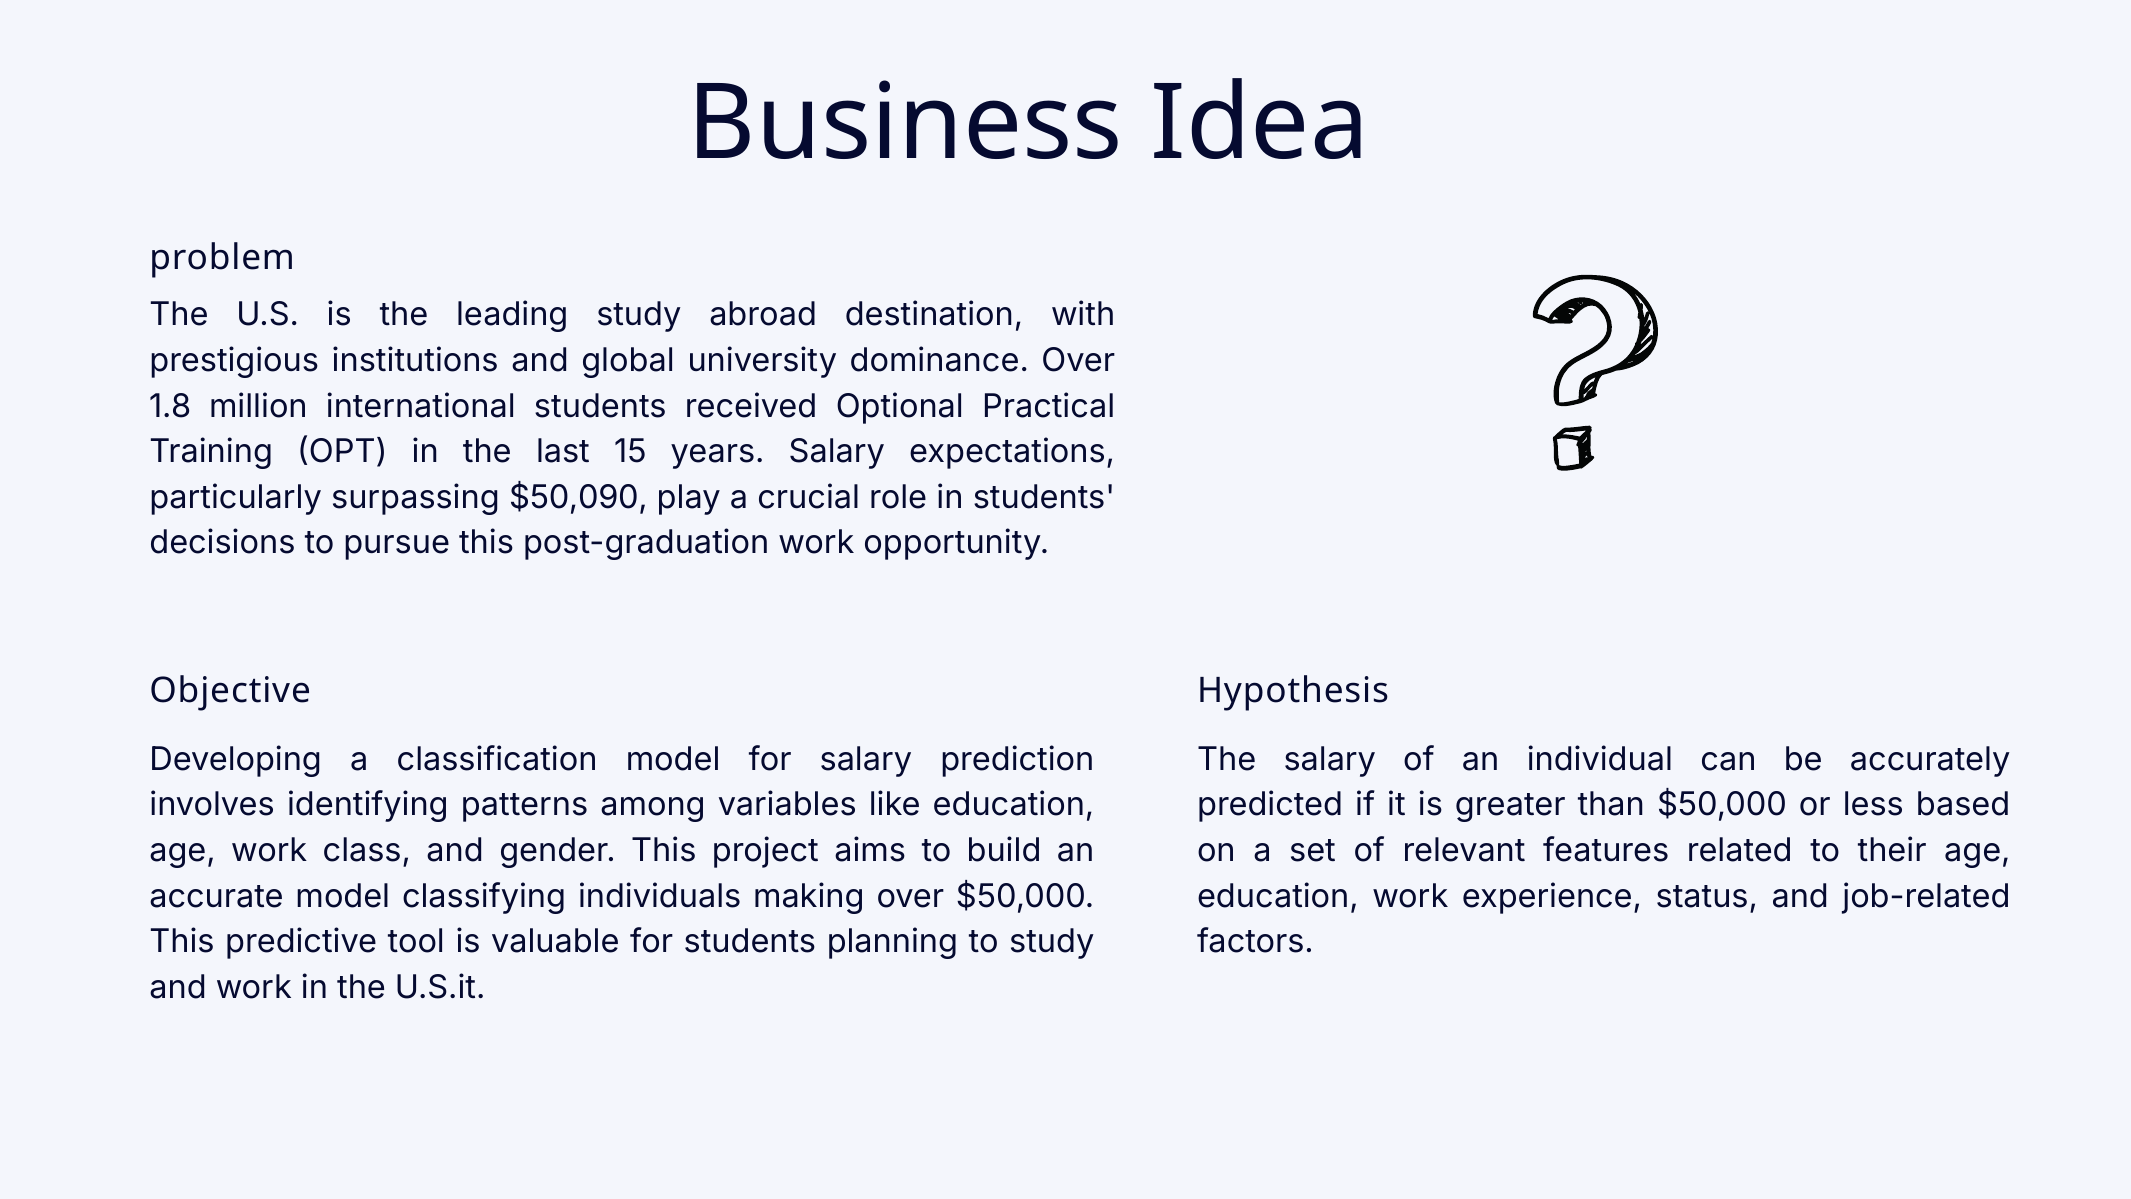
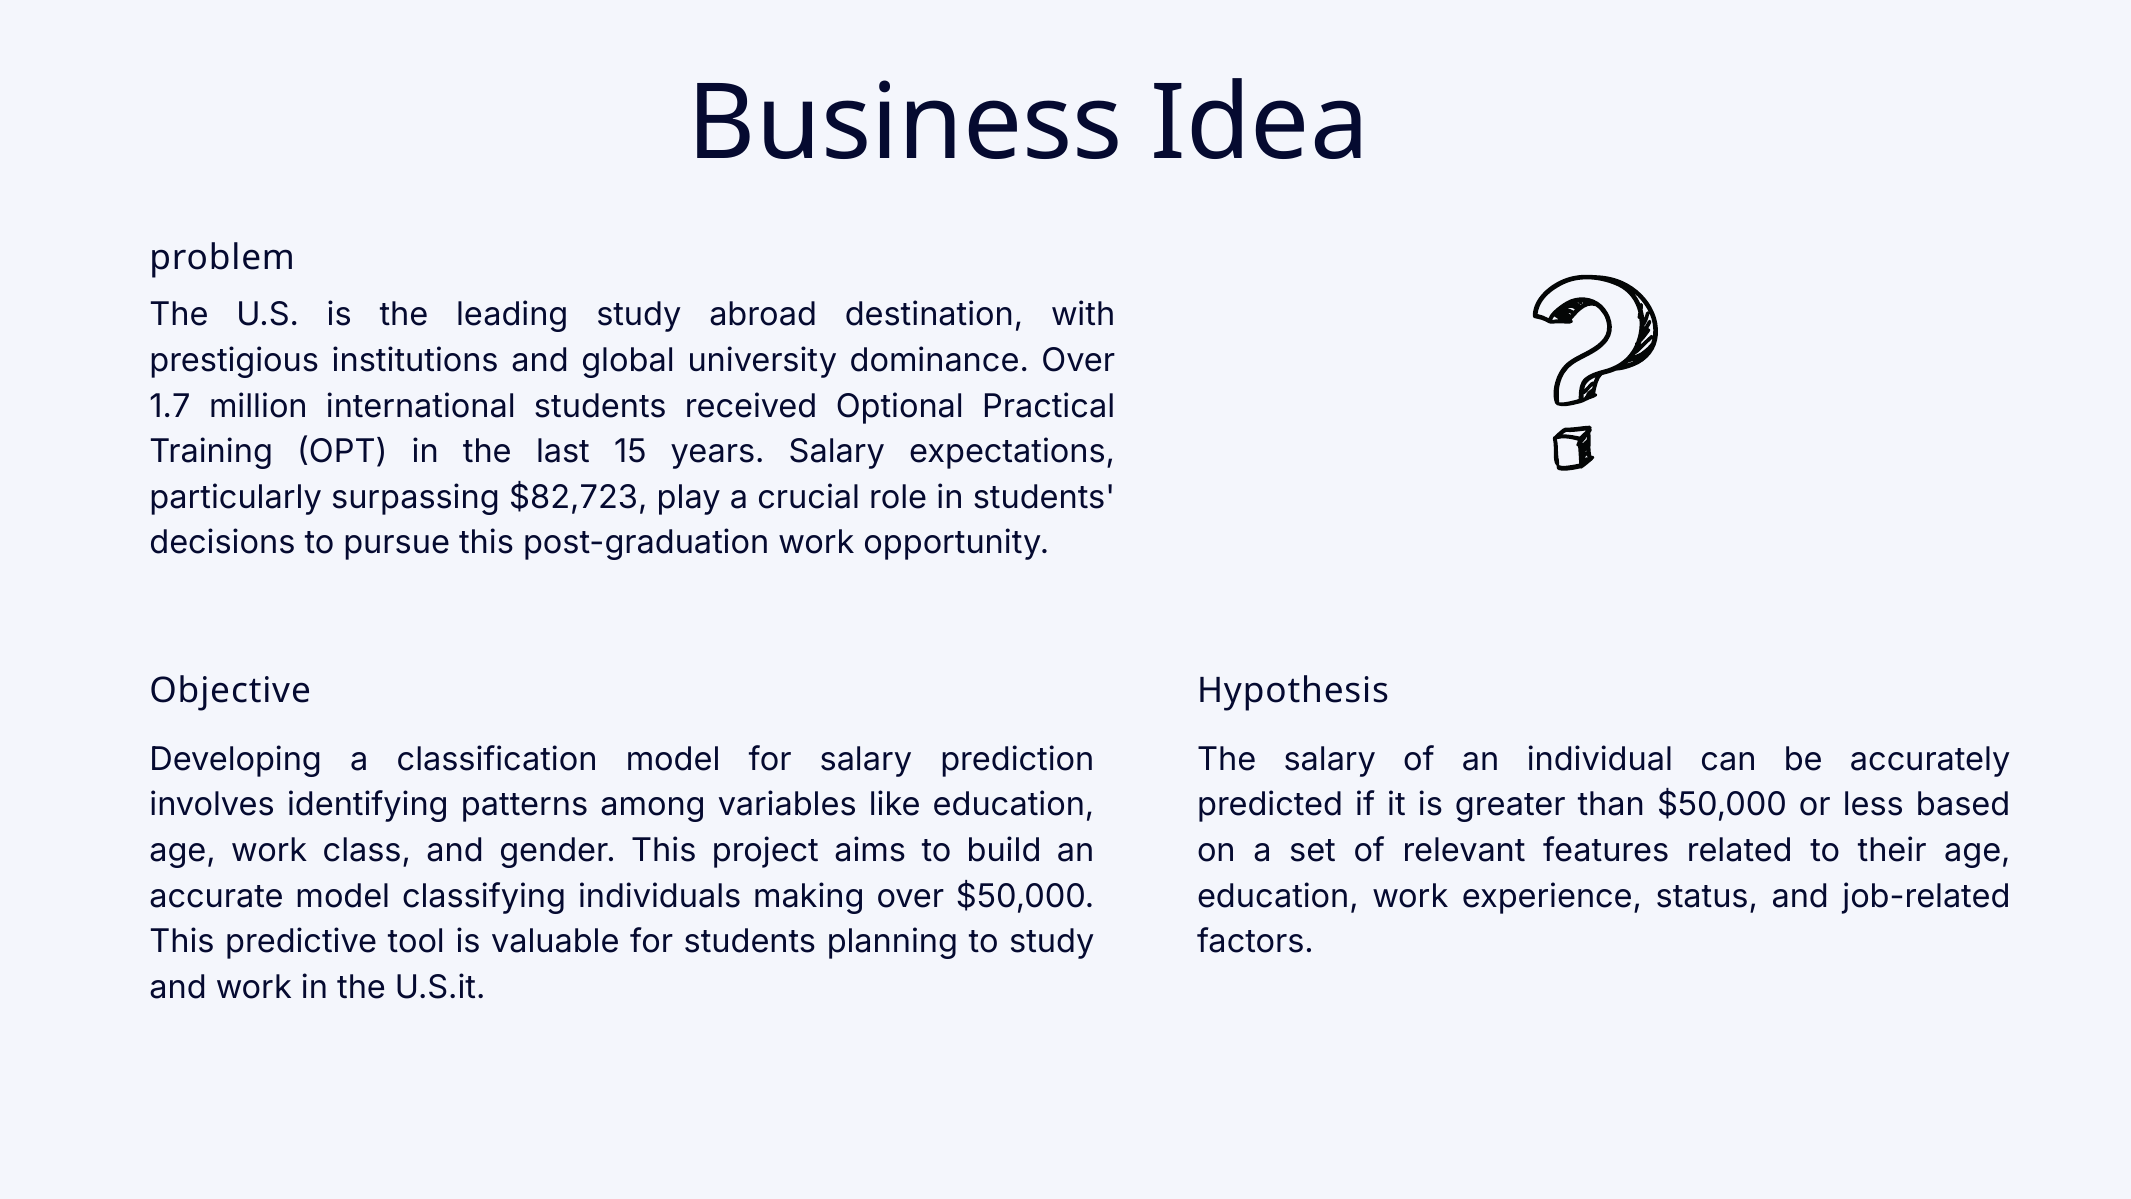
1.8: 1.8 -> 1.7
$50,090: $50,090 -> $82,723
